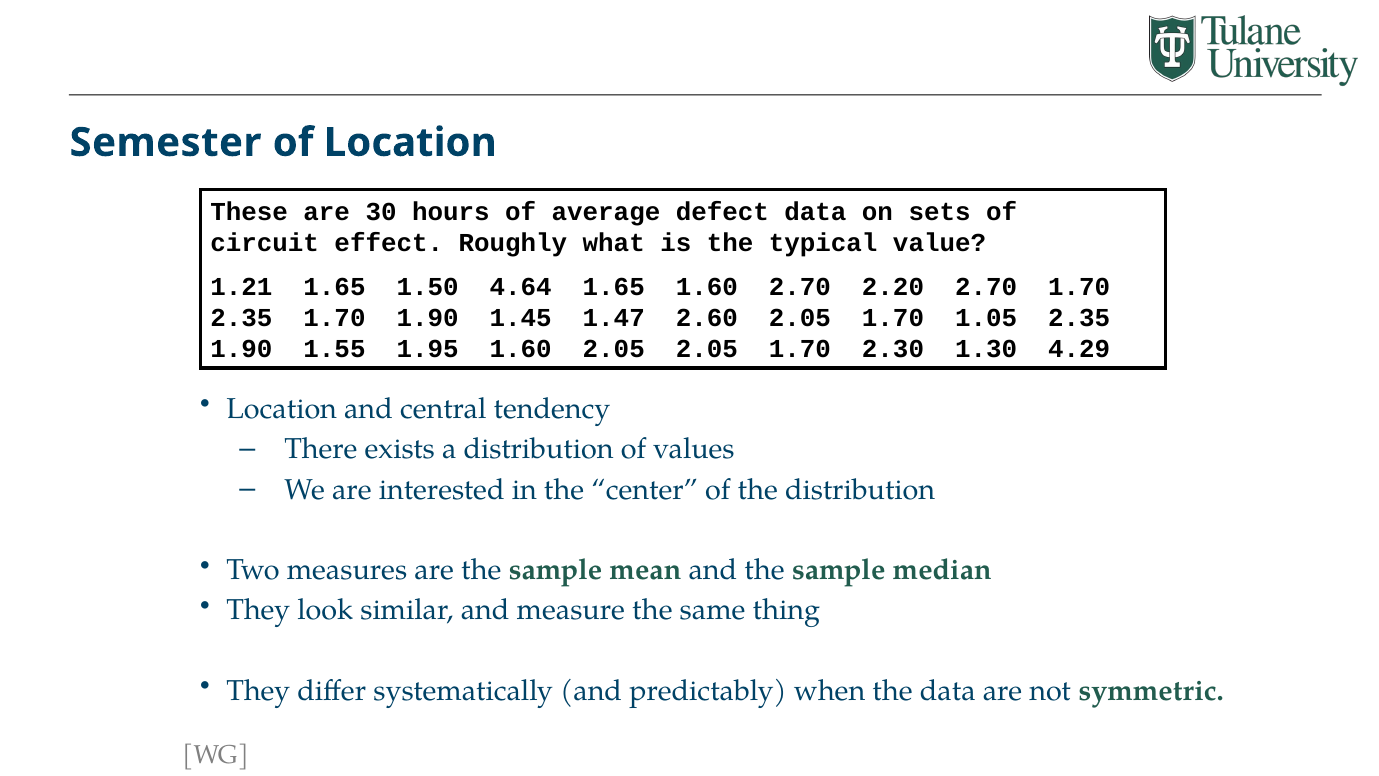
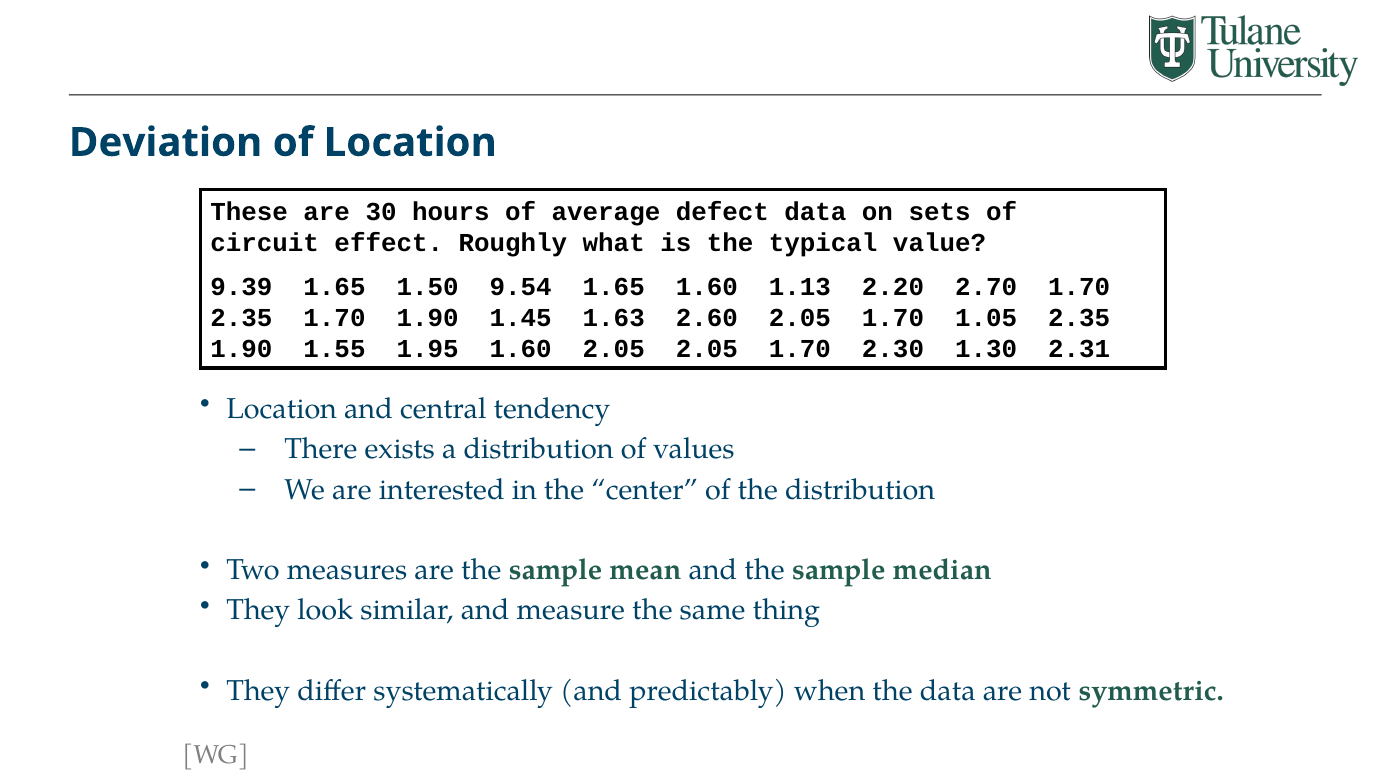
Semester: Semester -> Deviation
1.21: 1.21 -> 9.39
4.64: 4.64 -> 9.54
1.60 2.70: 2.70 -> 1.13
1.47: 1.47 -> 1.63
4.29: 4.29 -> 2.31
